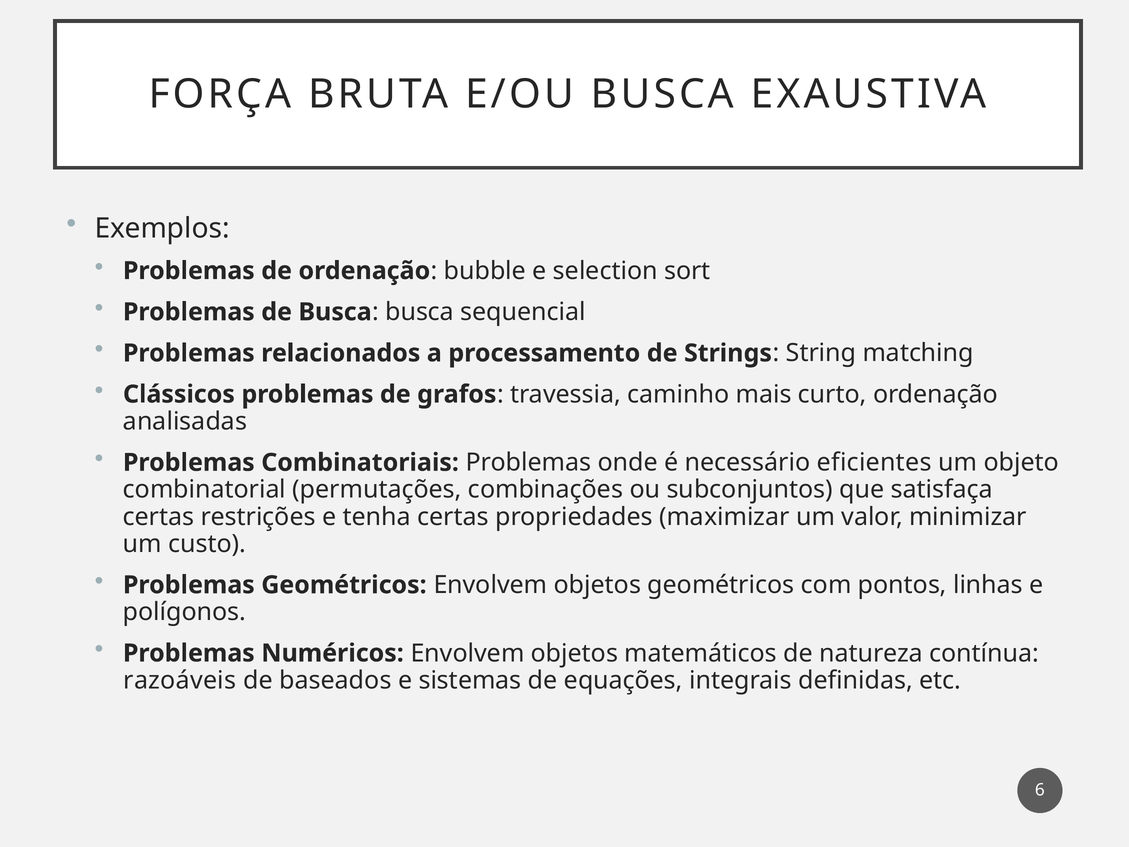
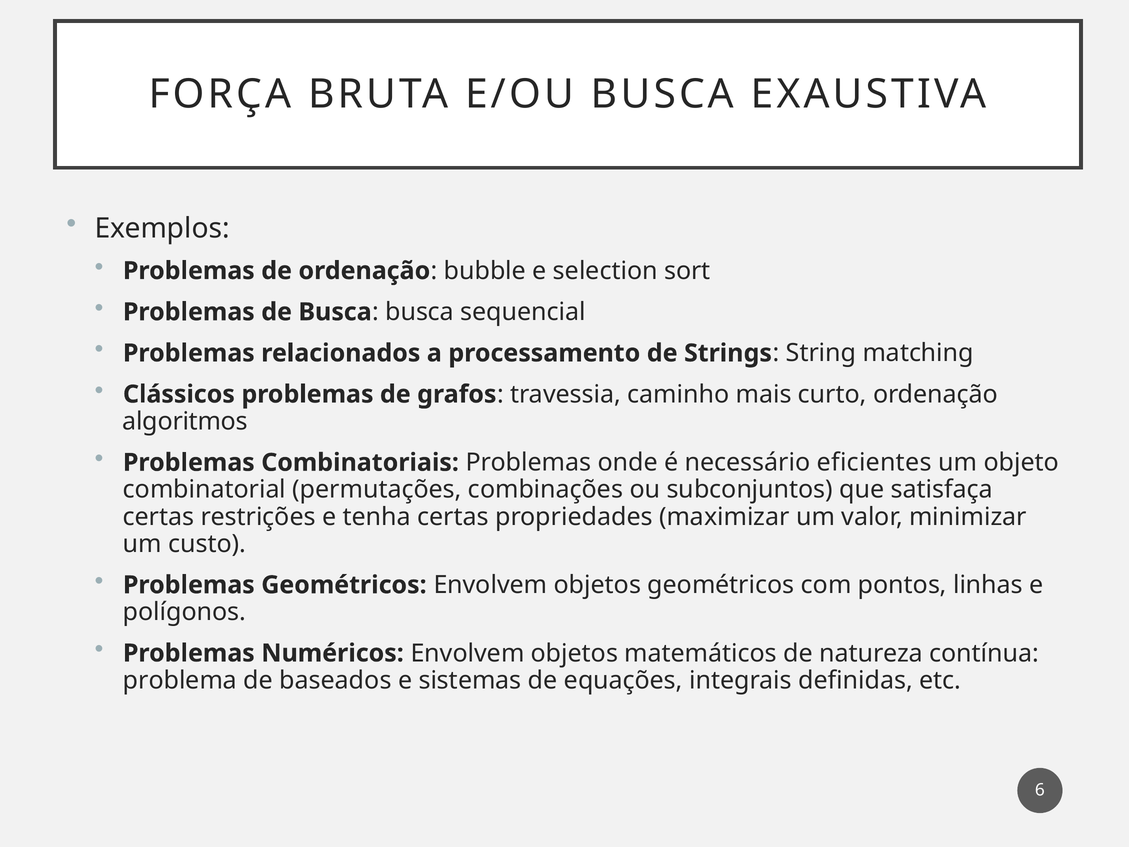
analisadas: analisadas -> algoritmos
razoáveis: razoáveis -> problema
